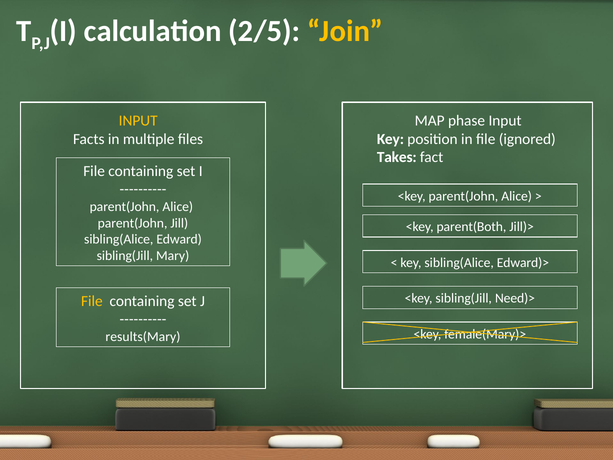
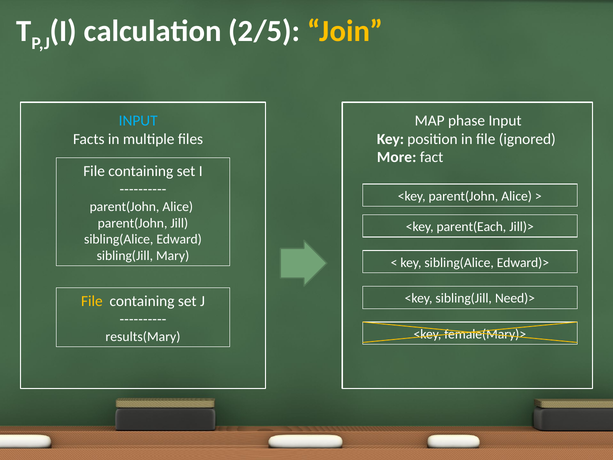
INPUT at (138, 121) colour: yellow -> light blue
Takes: Takes -> More
parent(Both: parent(Both -> parent(Each
